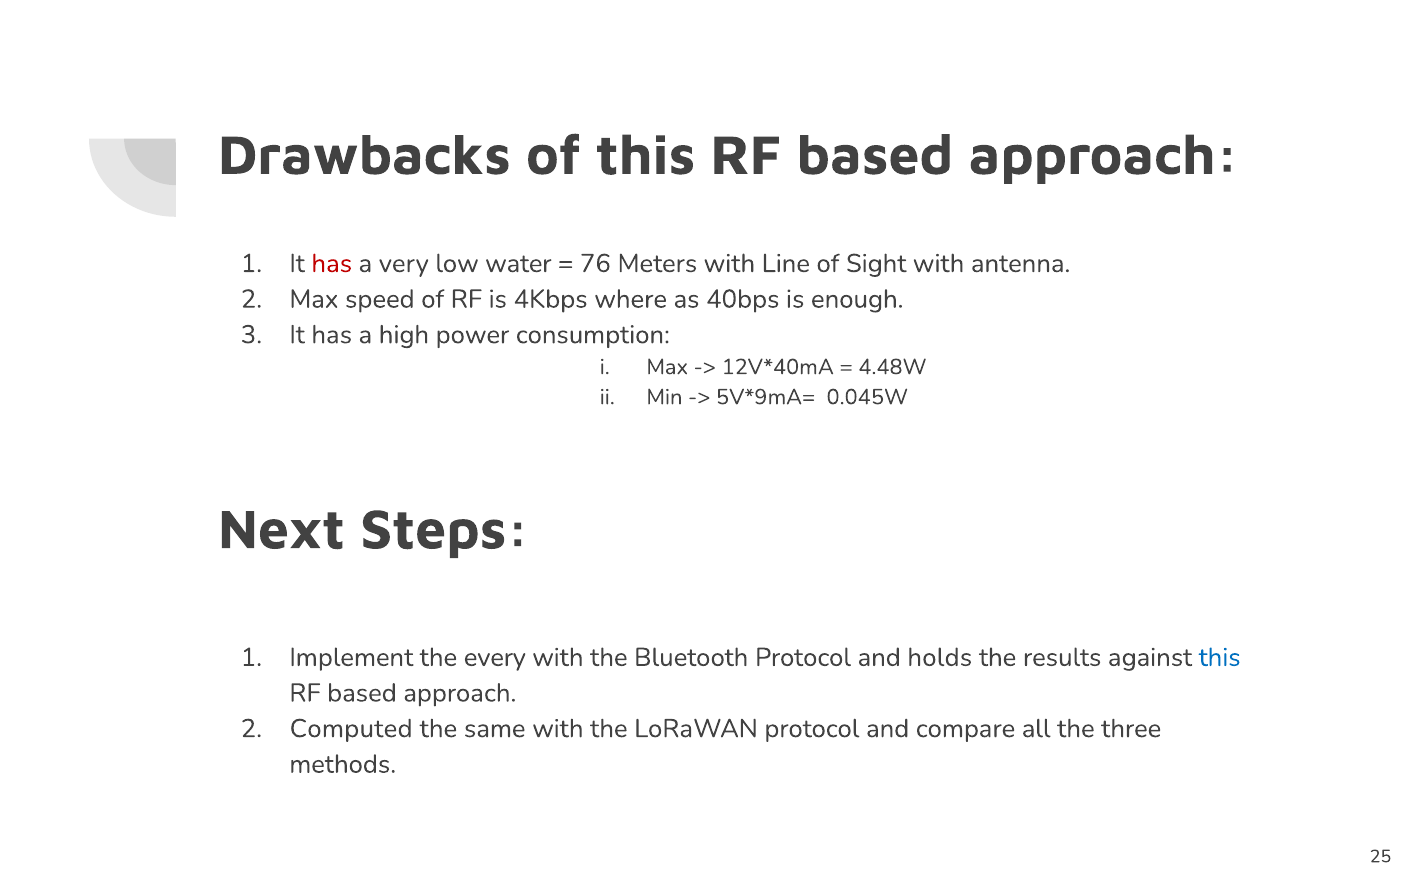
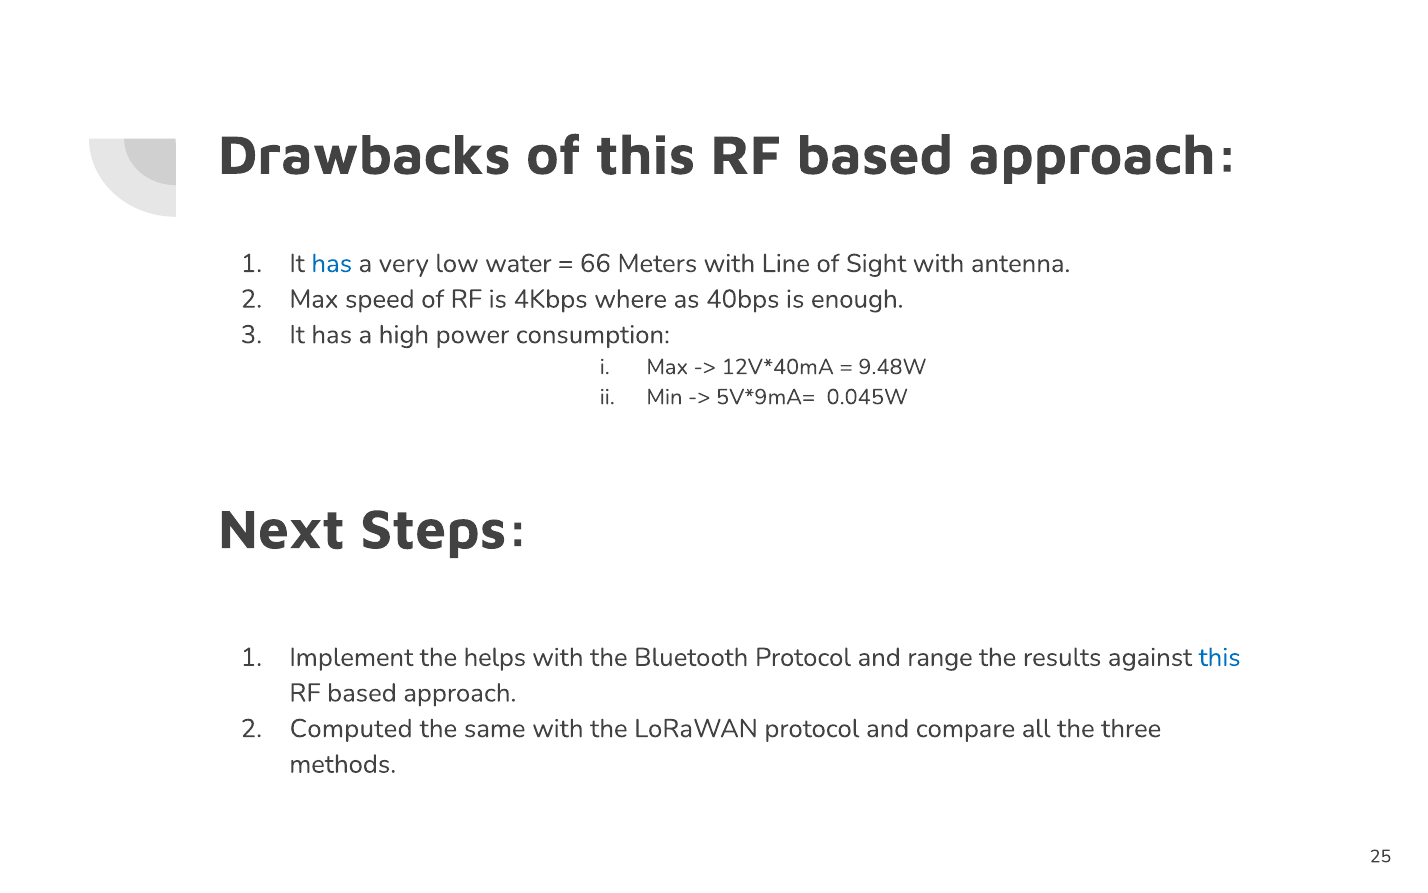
has at (332, 263) colour: red -> blue
76: 76 -> 66
4.48W: 4.48W -> 9.48W
every: every -> helps
holds: holds -> range
